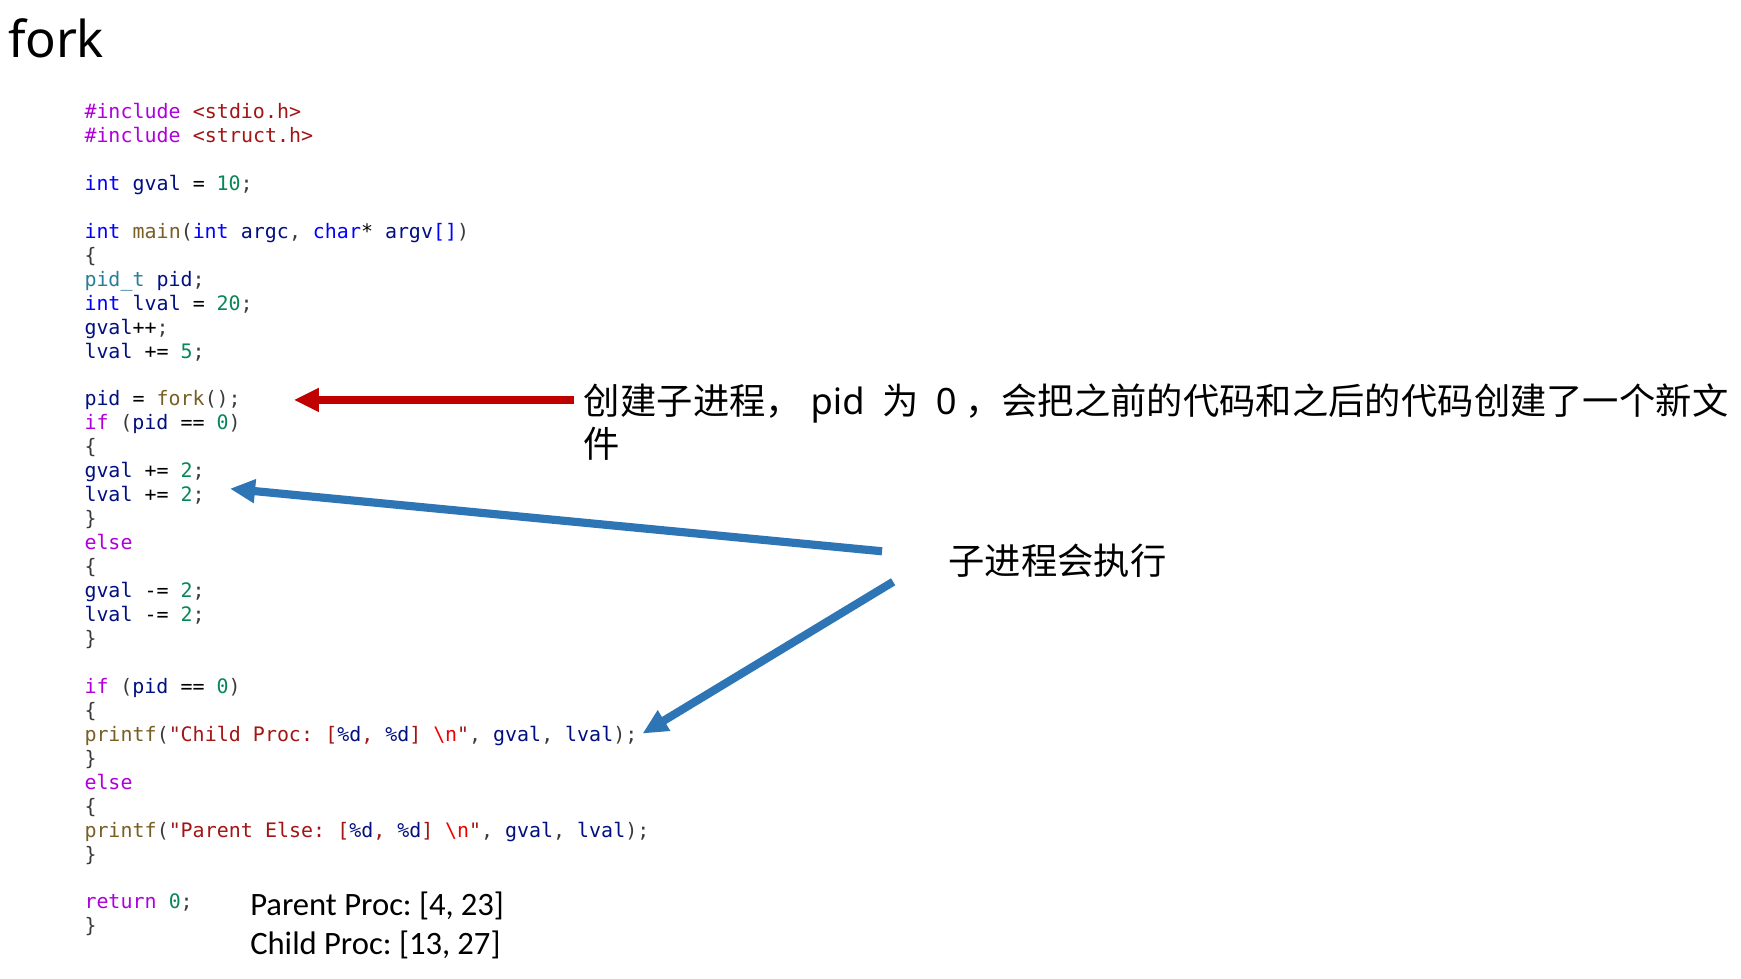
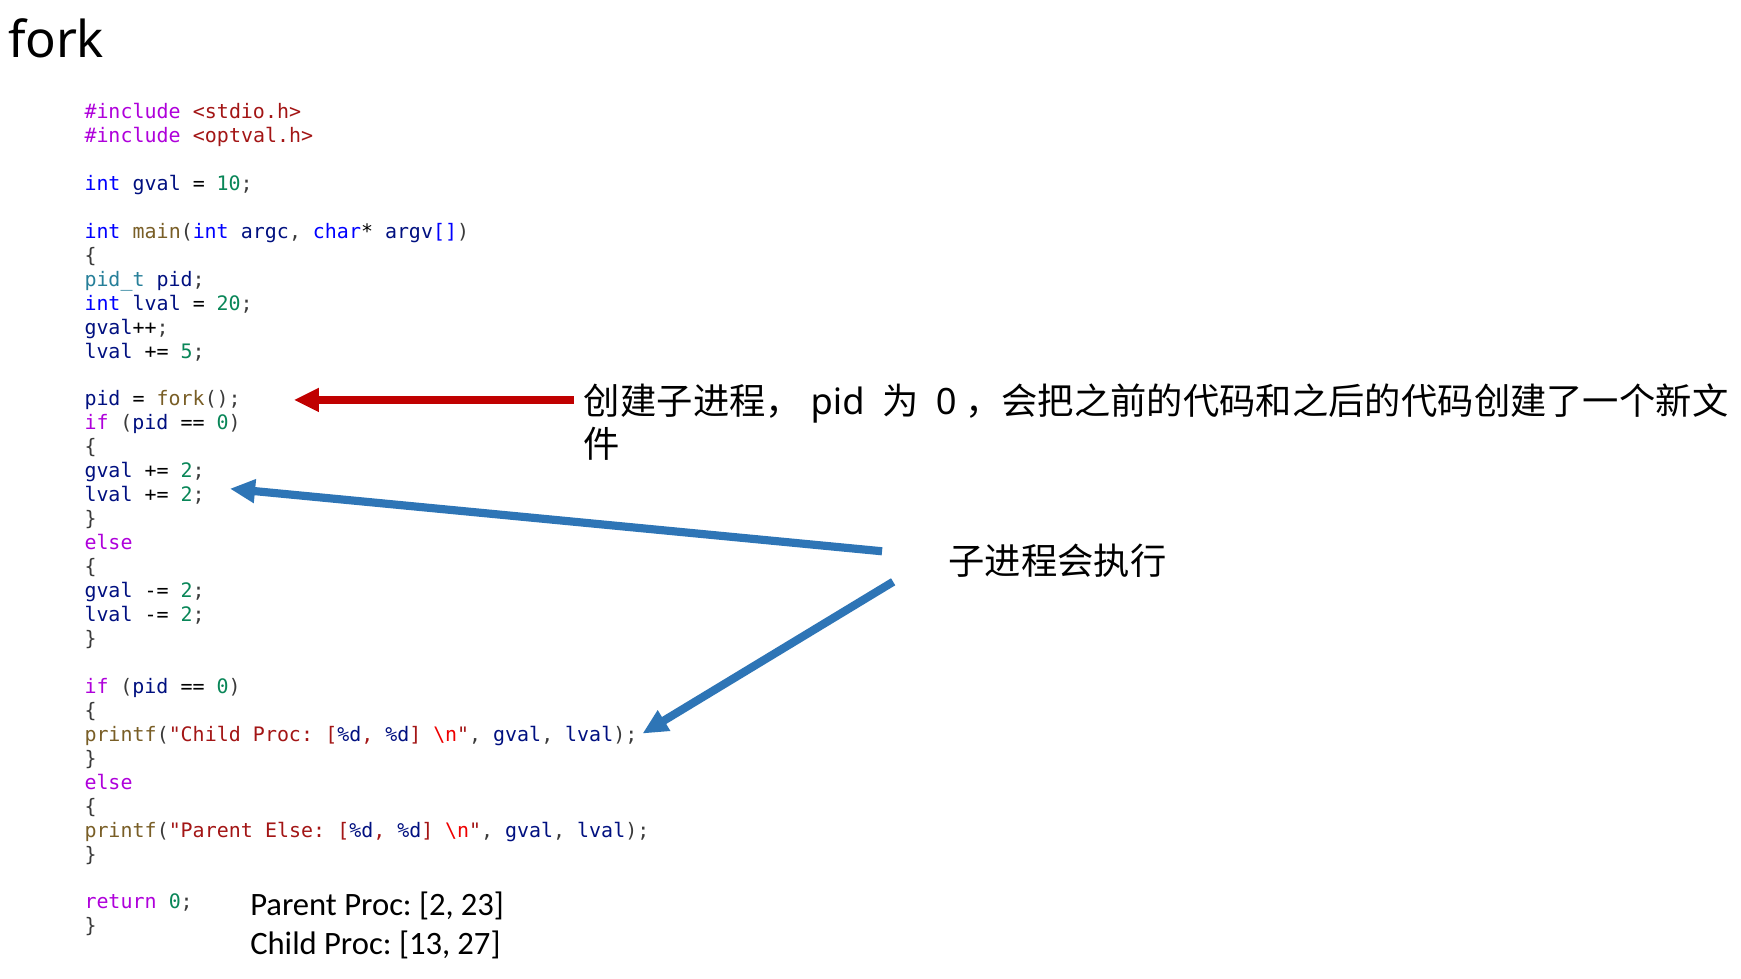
<struct.h>: <struct.h> -> <optval.h>
Proc 4: 4 -> 2
